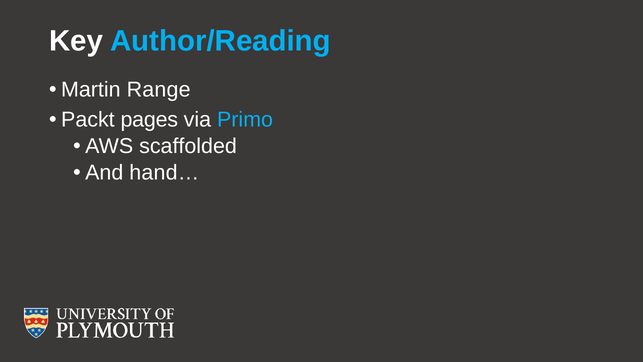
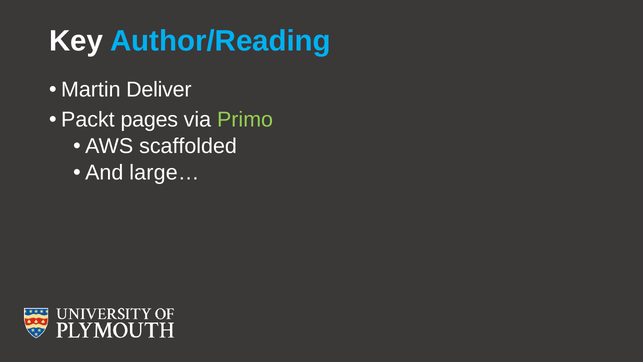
Range: Range -> Deliver
Primo colour: light blue -> light green
hand…: hand… -> large…
